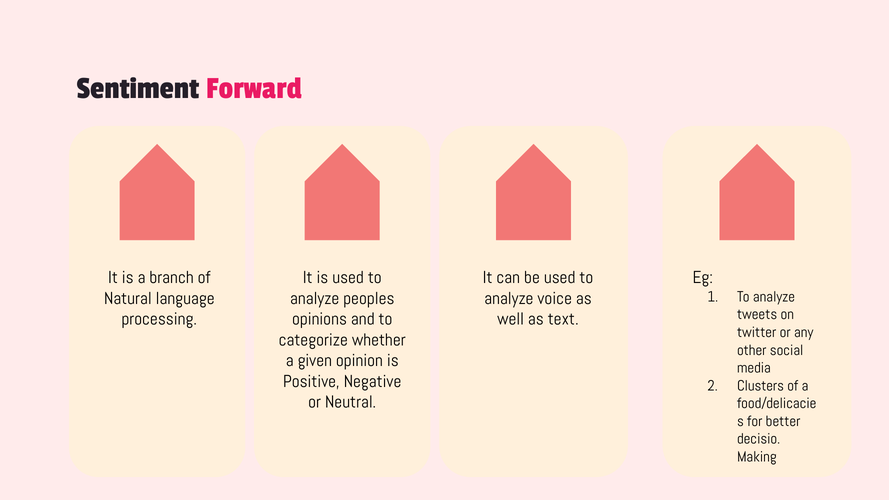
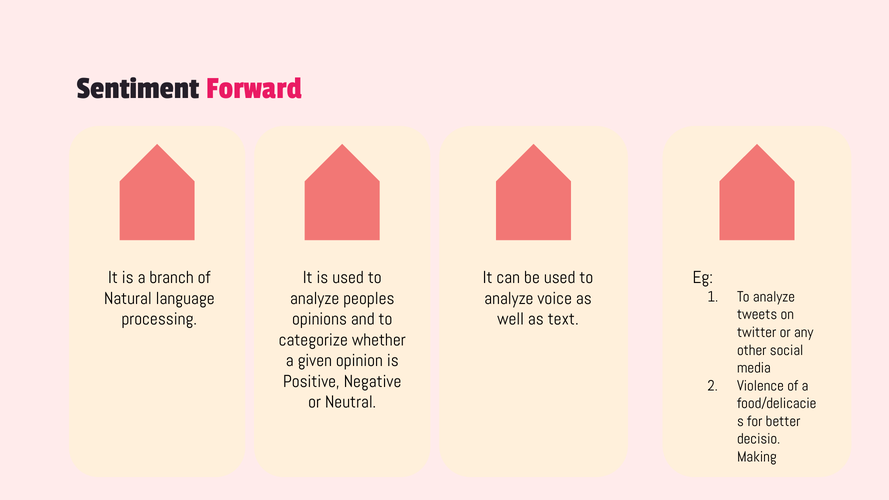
Clusters: Clusters -> Violence
